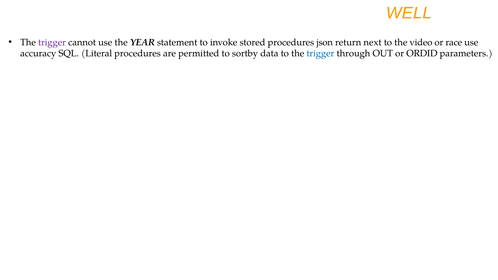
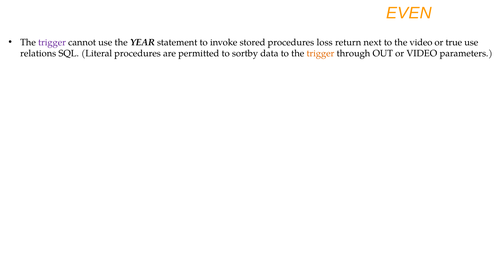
WELL: WELL -> EVEN
json: json -> loss
race: race -> true
accuracy: accuracy -> relations
trigger at (320, 54) colour: blue -> orange
or ORDID: ORDID -> VIDEO
